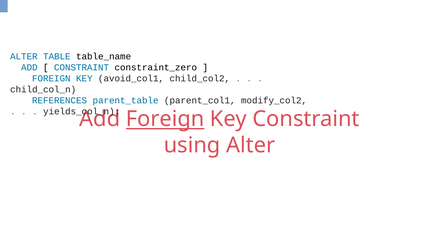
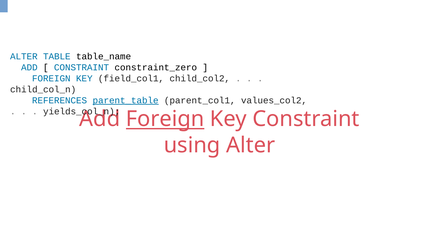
avoid_col1: avoid_col1 -> field_col1
parent_table underline: none -> present
modify_col2: modify_col2 -> values_col2
